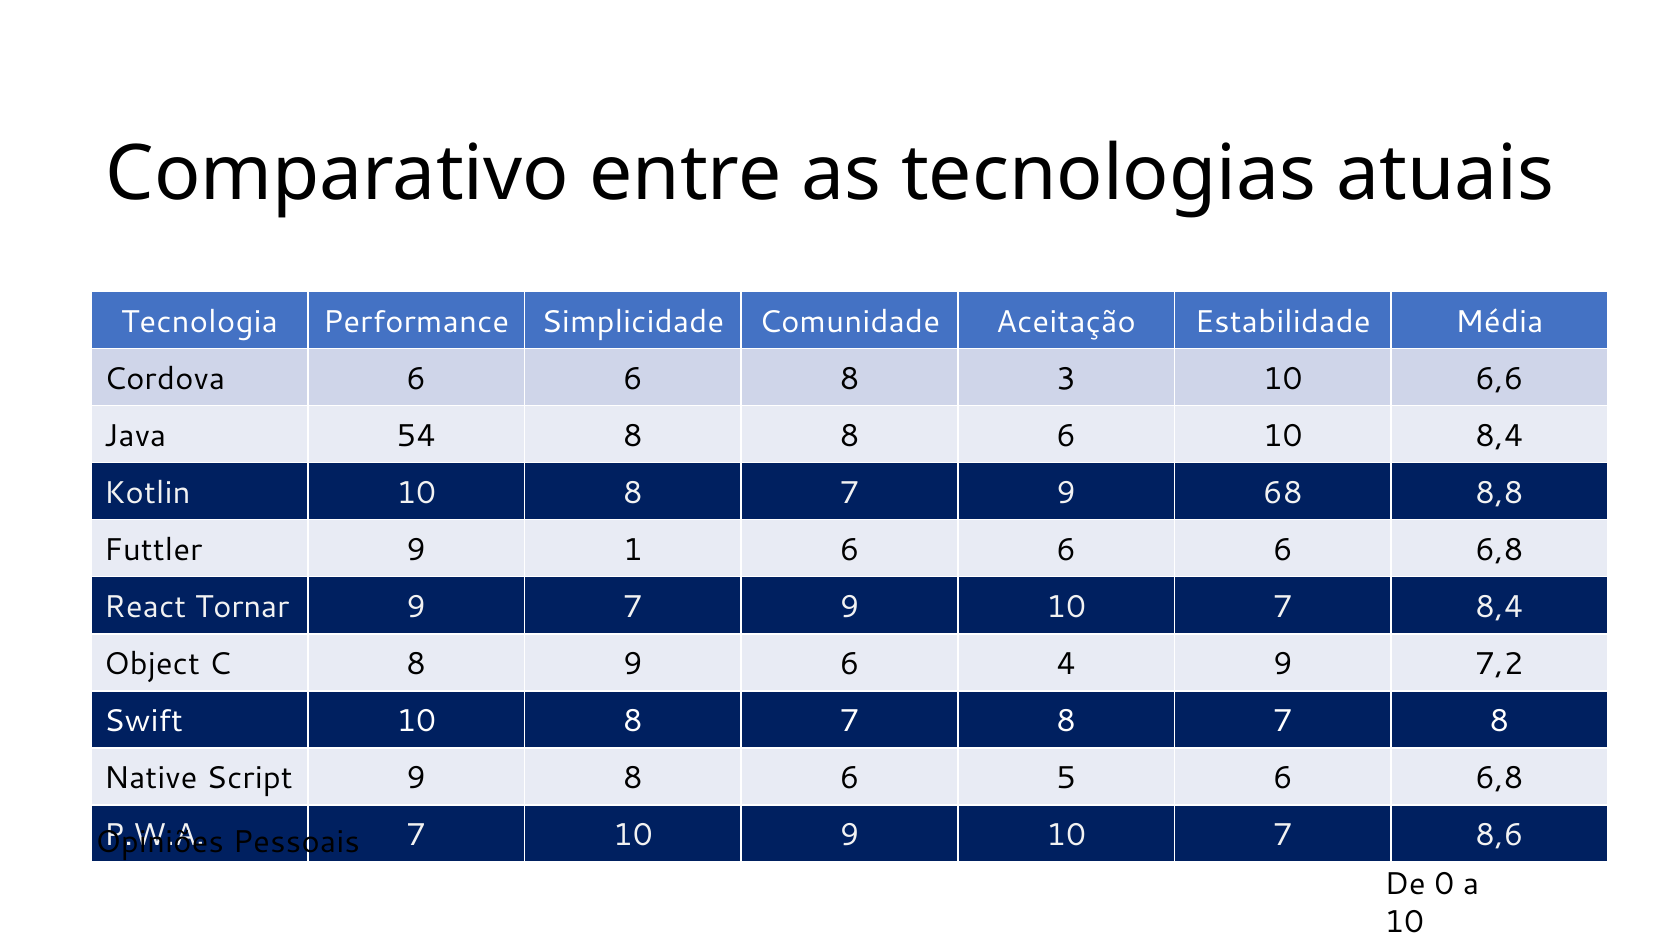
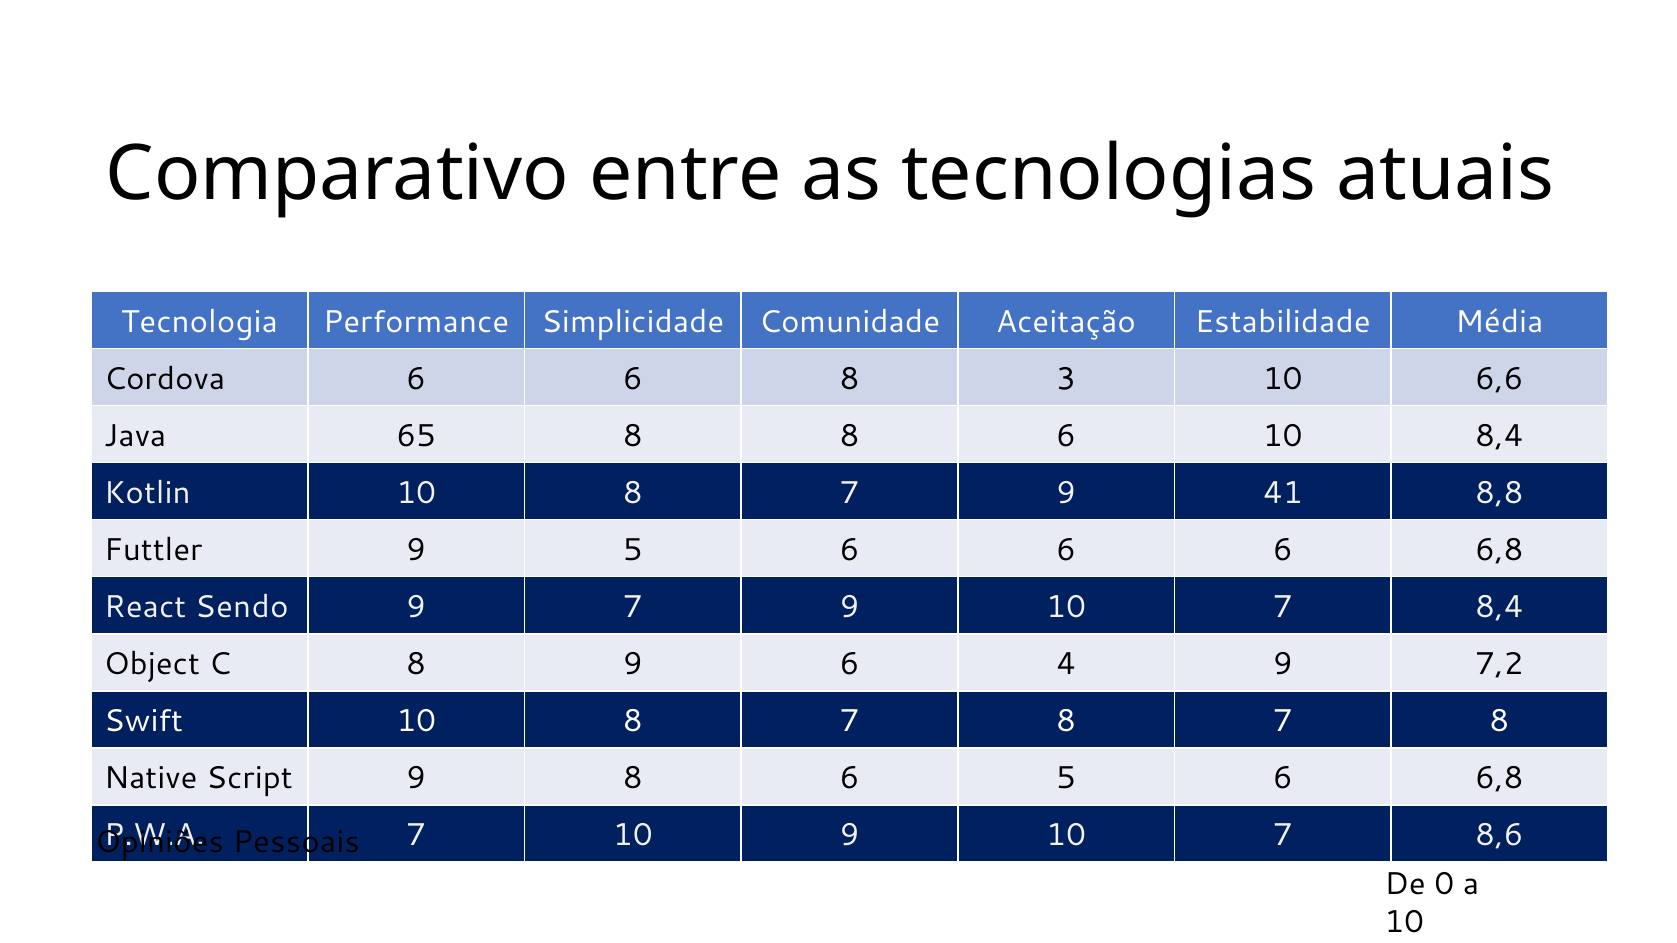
54: 54 -> 65
68: 68 -> 41
9 1: 1 -> 5
Tornar: Tornar -> Sendo
